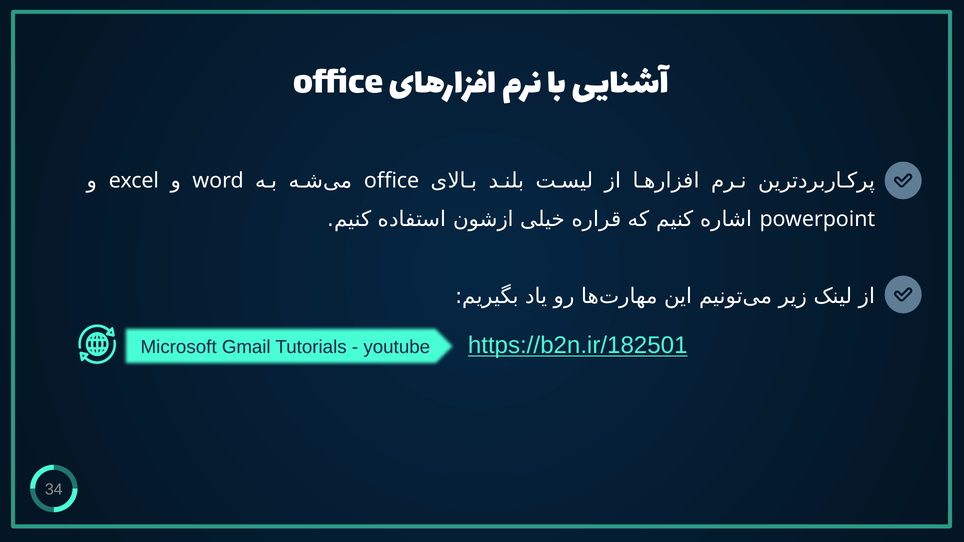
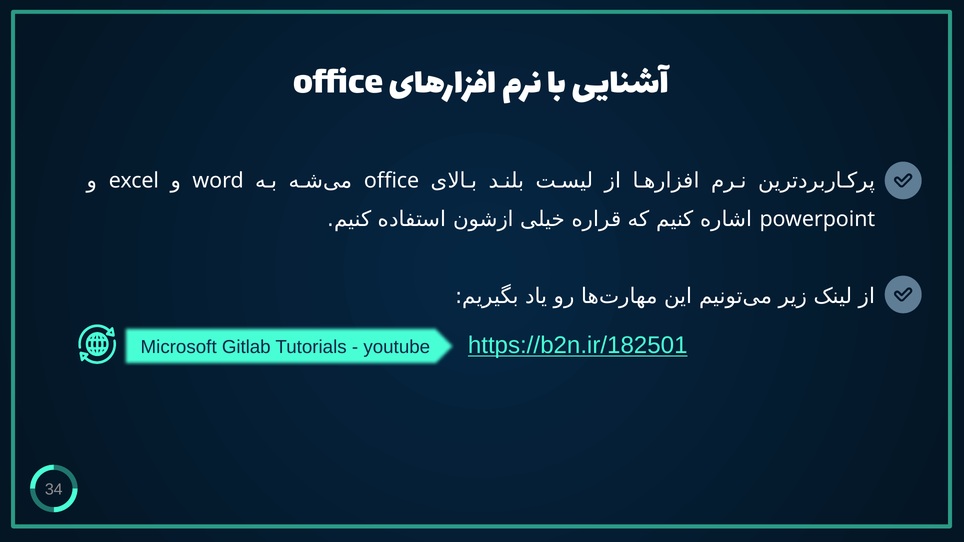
Gmail: Gmail -> Gitlab
